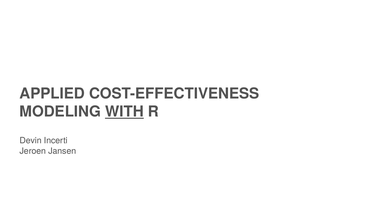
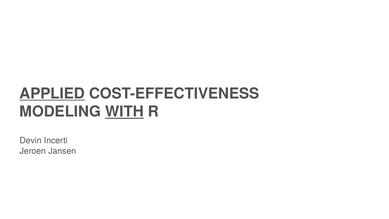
APPLIED underline: none -> present
